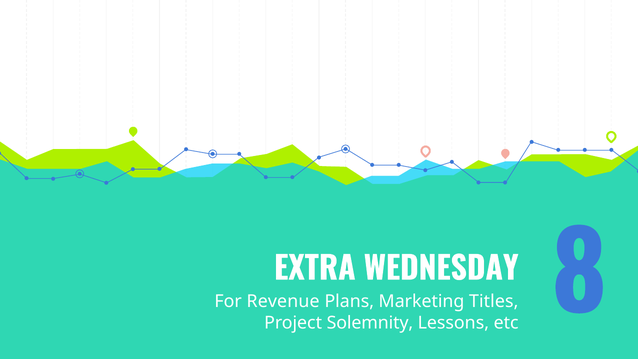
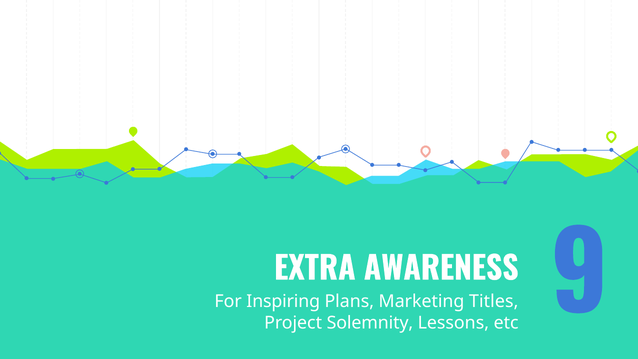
WEDNESDAY: WEDNESDAY -> AWARENESS
Revenue: Revenue -> Inspiring
8: 8 -> 9
